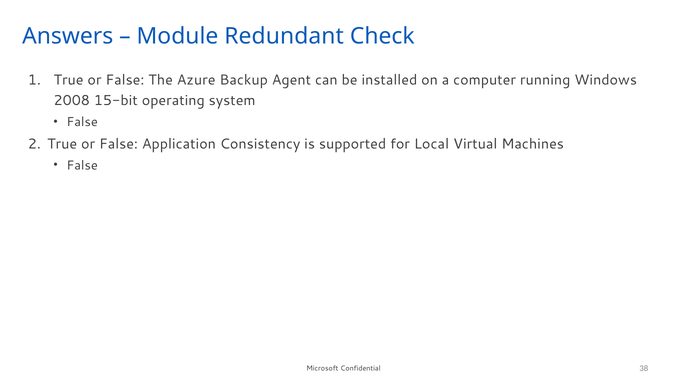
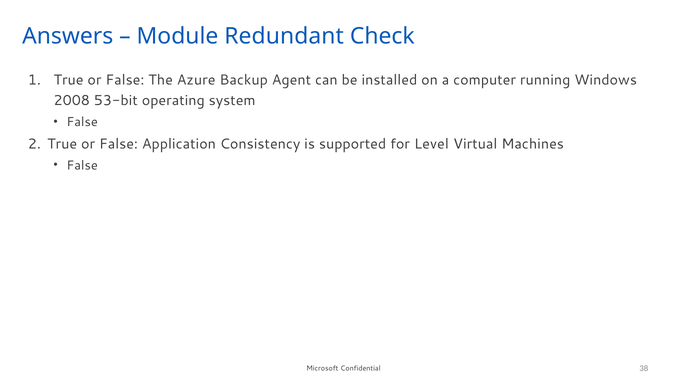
15-bit: 15-bit -> 53-bit
Local: Local -> Level
